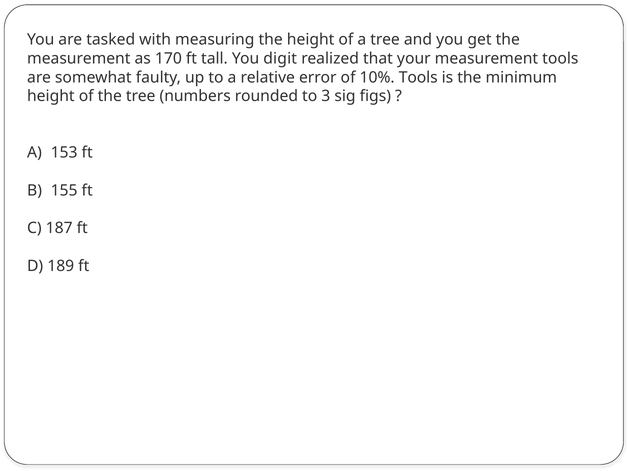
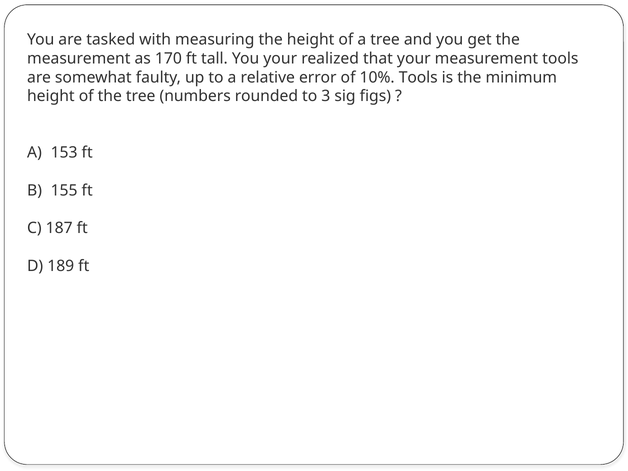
You digit: digit -> your
